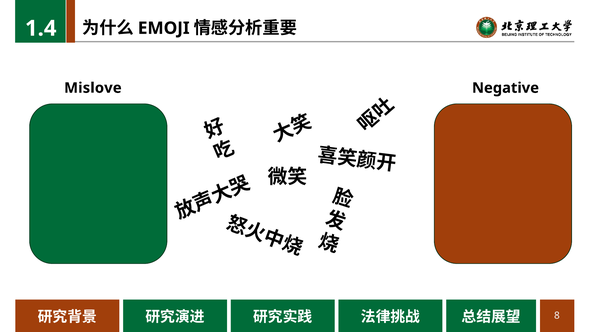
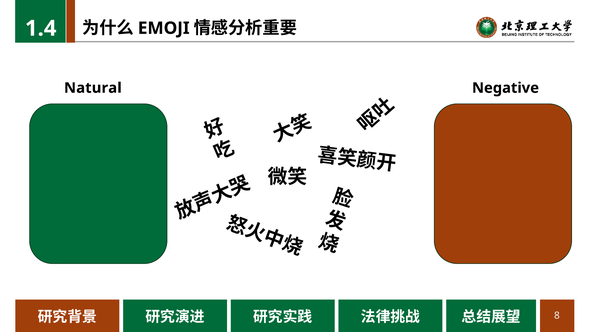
Mislove: Mislove -> Natural
